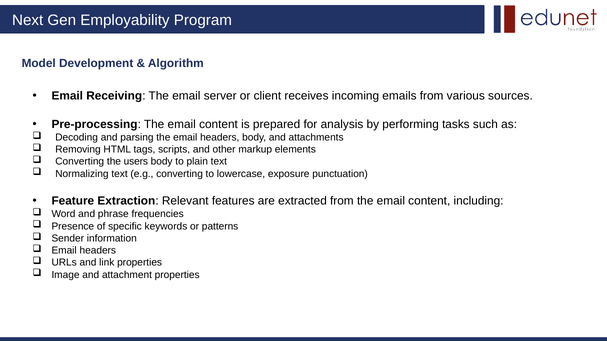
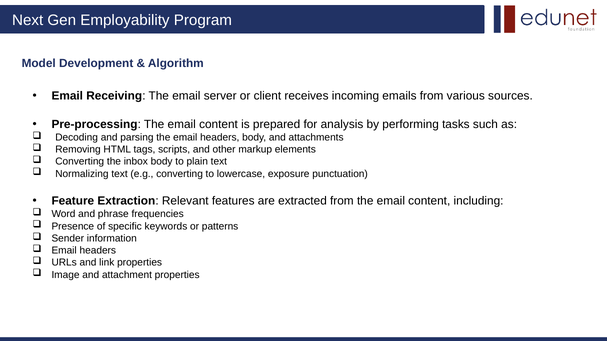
users: users -> inbox
